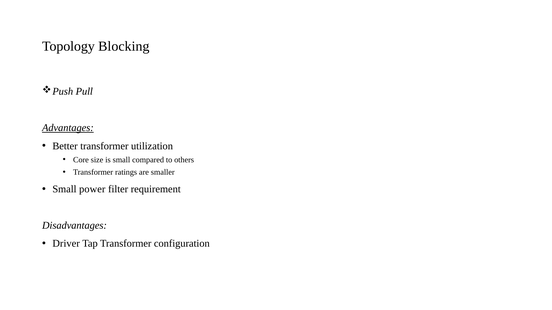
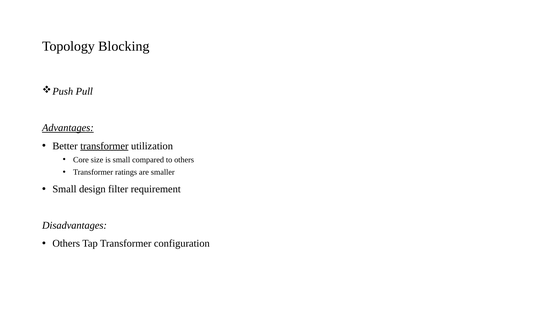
transformer at (104, 146) underline: none -> present
power: power -> design
Driver at (66, 244): Driver -> Others
